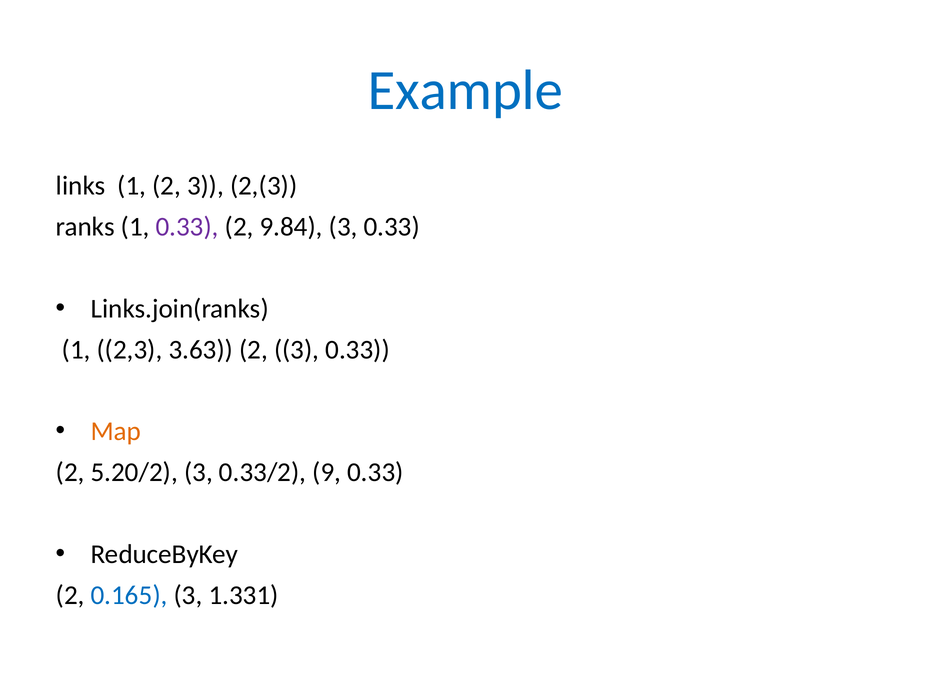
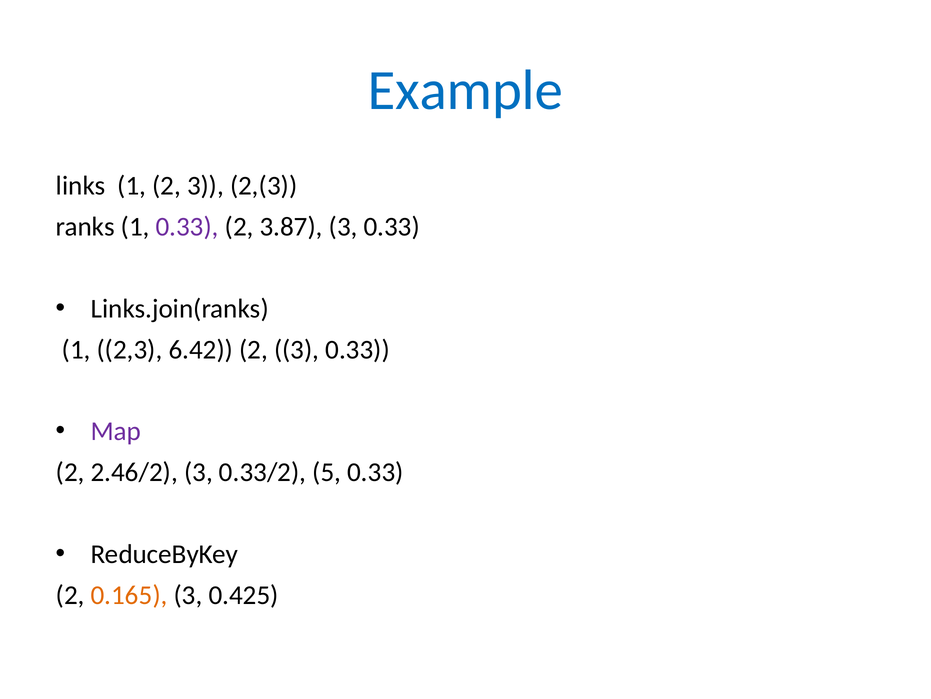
9.84: 9.84 -> 3.87
3.63: 3.63 -> 6.42
Map colour: orange -> purple
5.20/2: 5.20/2 -> 2.46/2
9: 9 -> 5
0.165 colour: blue -> orange
1.331: 1.331 -> 0.425
